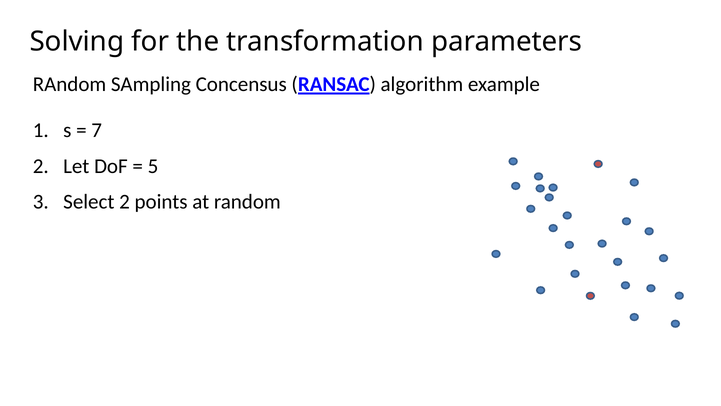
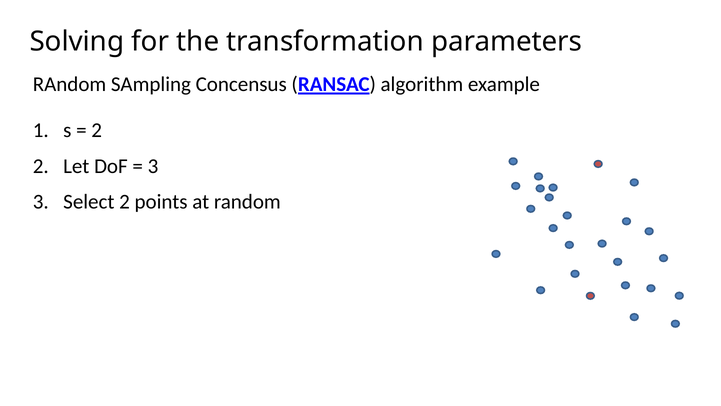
7 at (97, 130): 7 -> 2
5 at (153, 166): 5 -> 3
